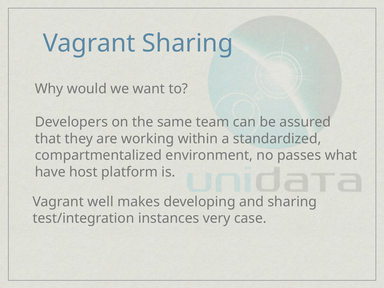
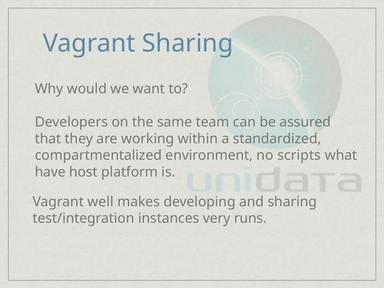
passes: passes -> scripts
case: case -> runs
